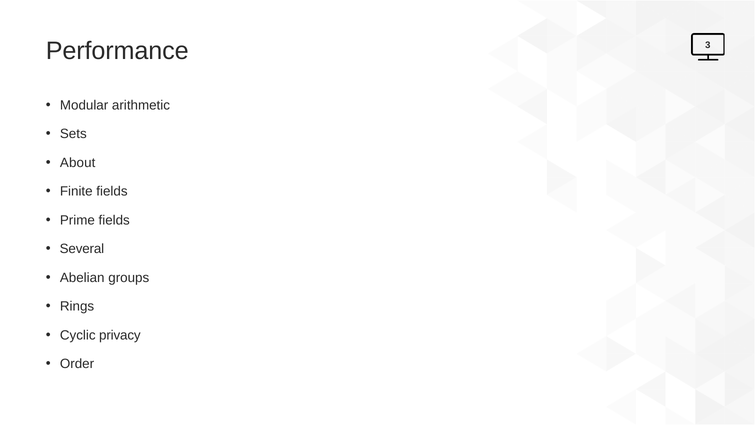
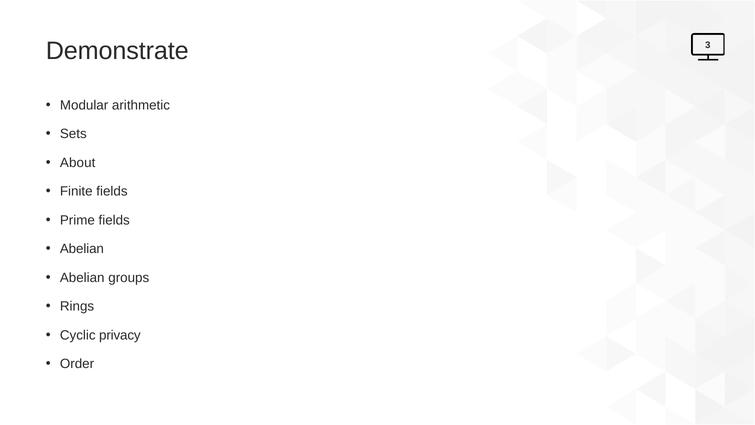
Performance: Performance -> Demonstrate
Several at (82, 249): Several -> Abelian
